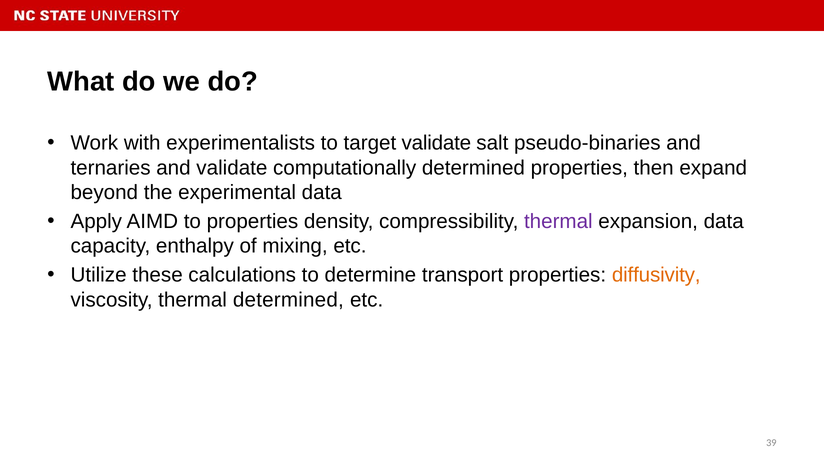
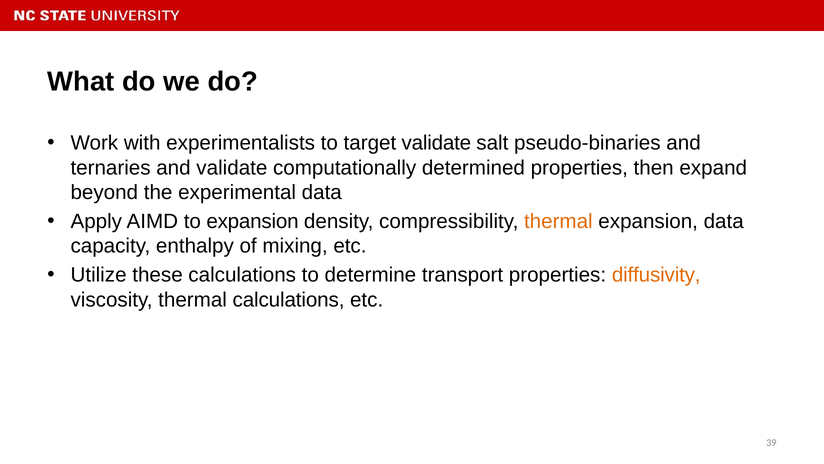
to properties: properties -> expansion
thermal at (558, 221) colour: purple -> orange
thermal determined: determined -> calculations
